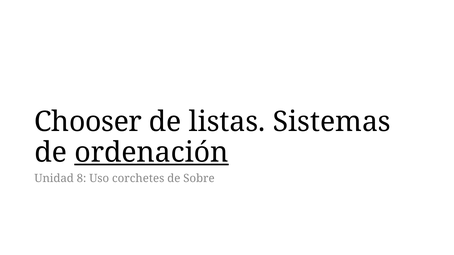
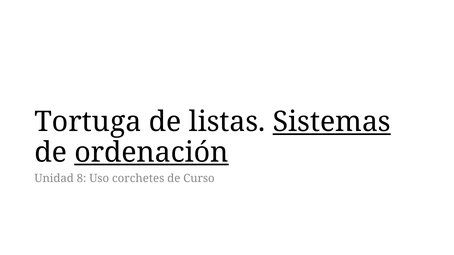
Chooser: Chooser -> Tortuga
Sistemas underline: none -> present
Sobre: Sobre -> Curso
